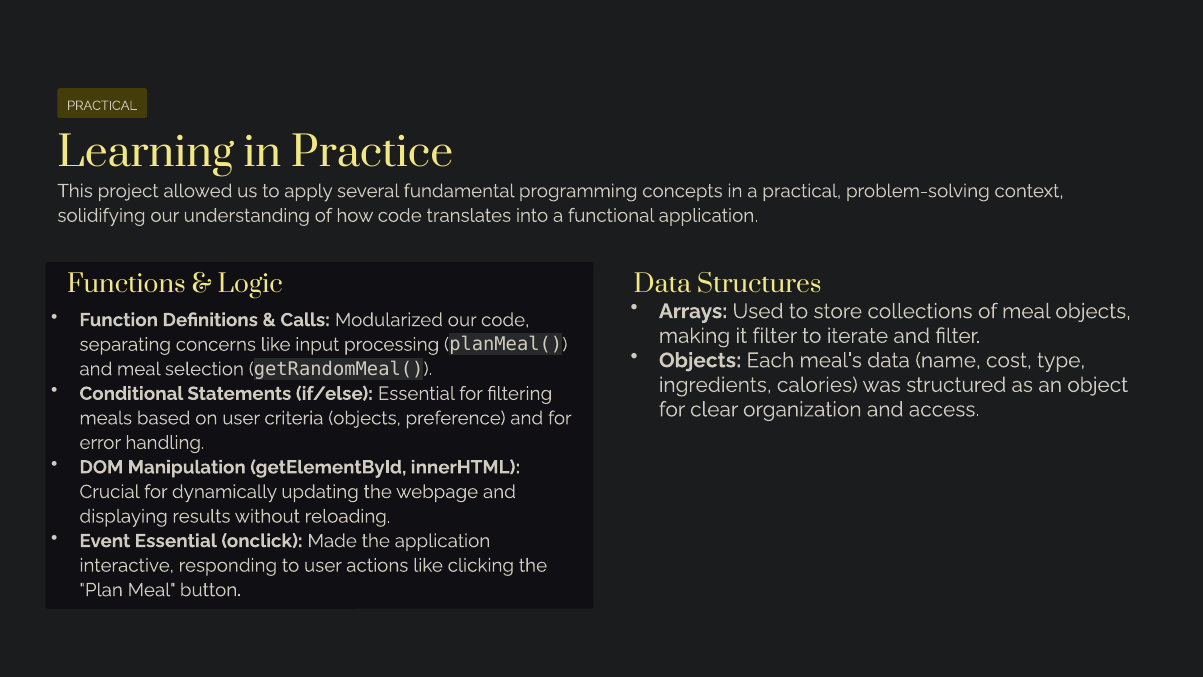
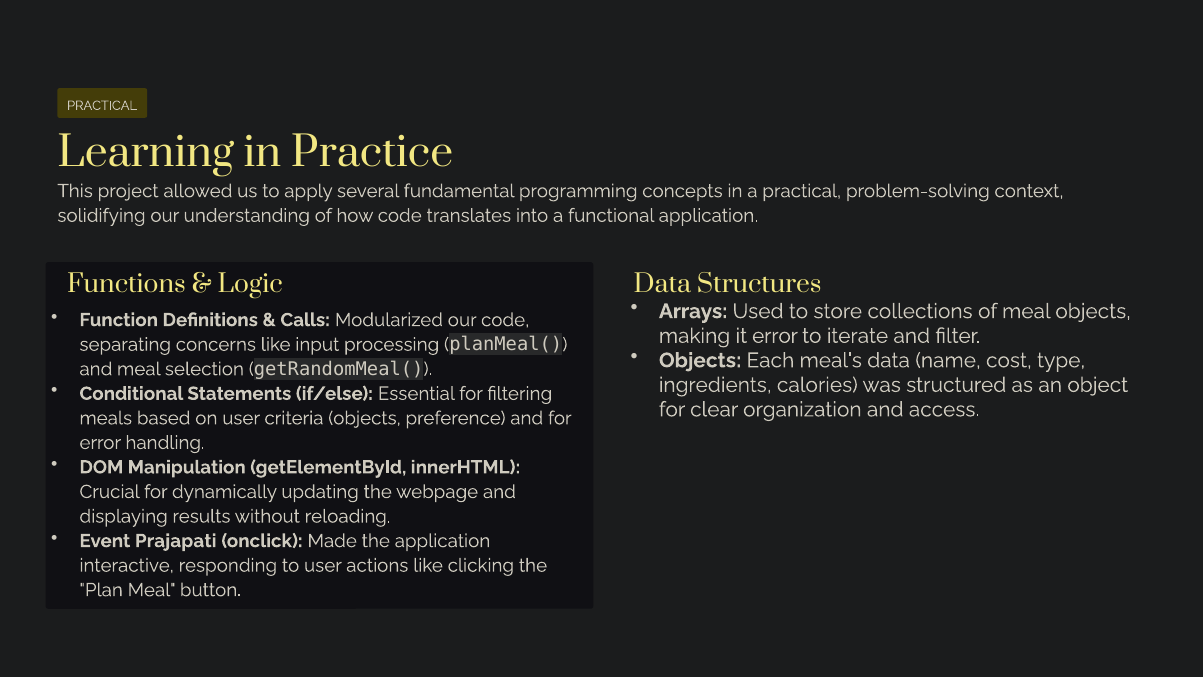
it filter: filter -> error
Event Essential: Essential -> Prajapati
